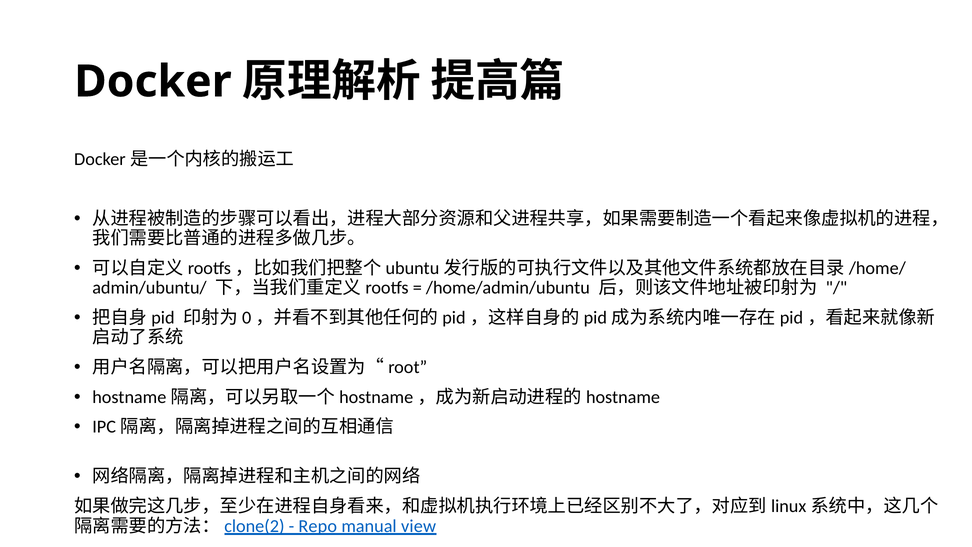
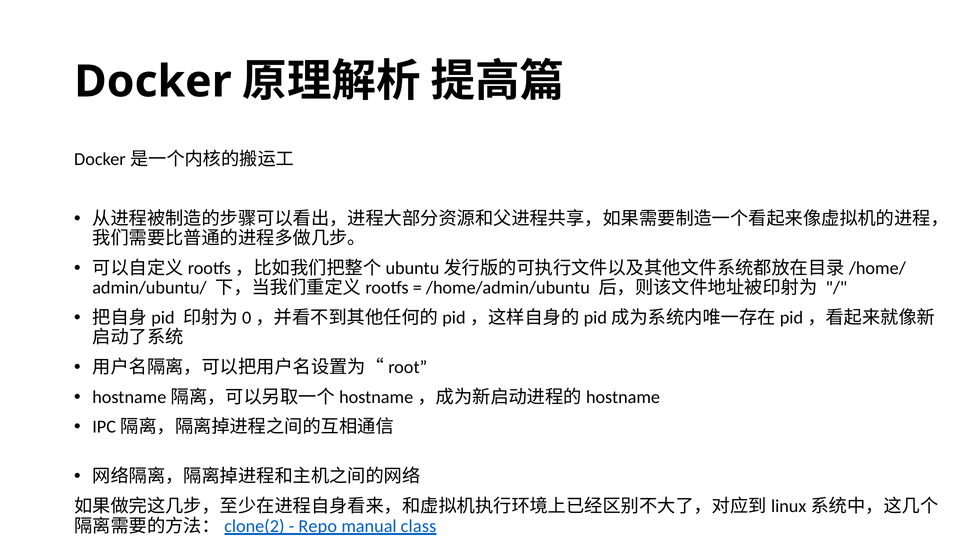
view: view -> class
